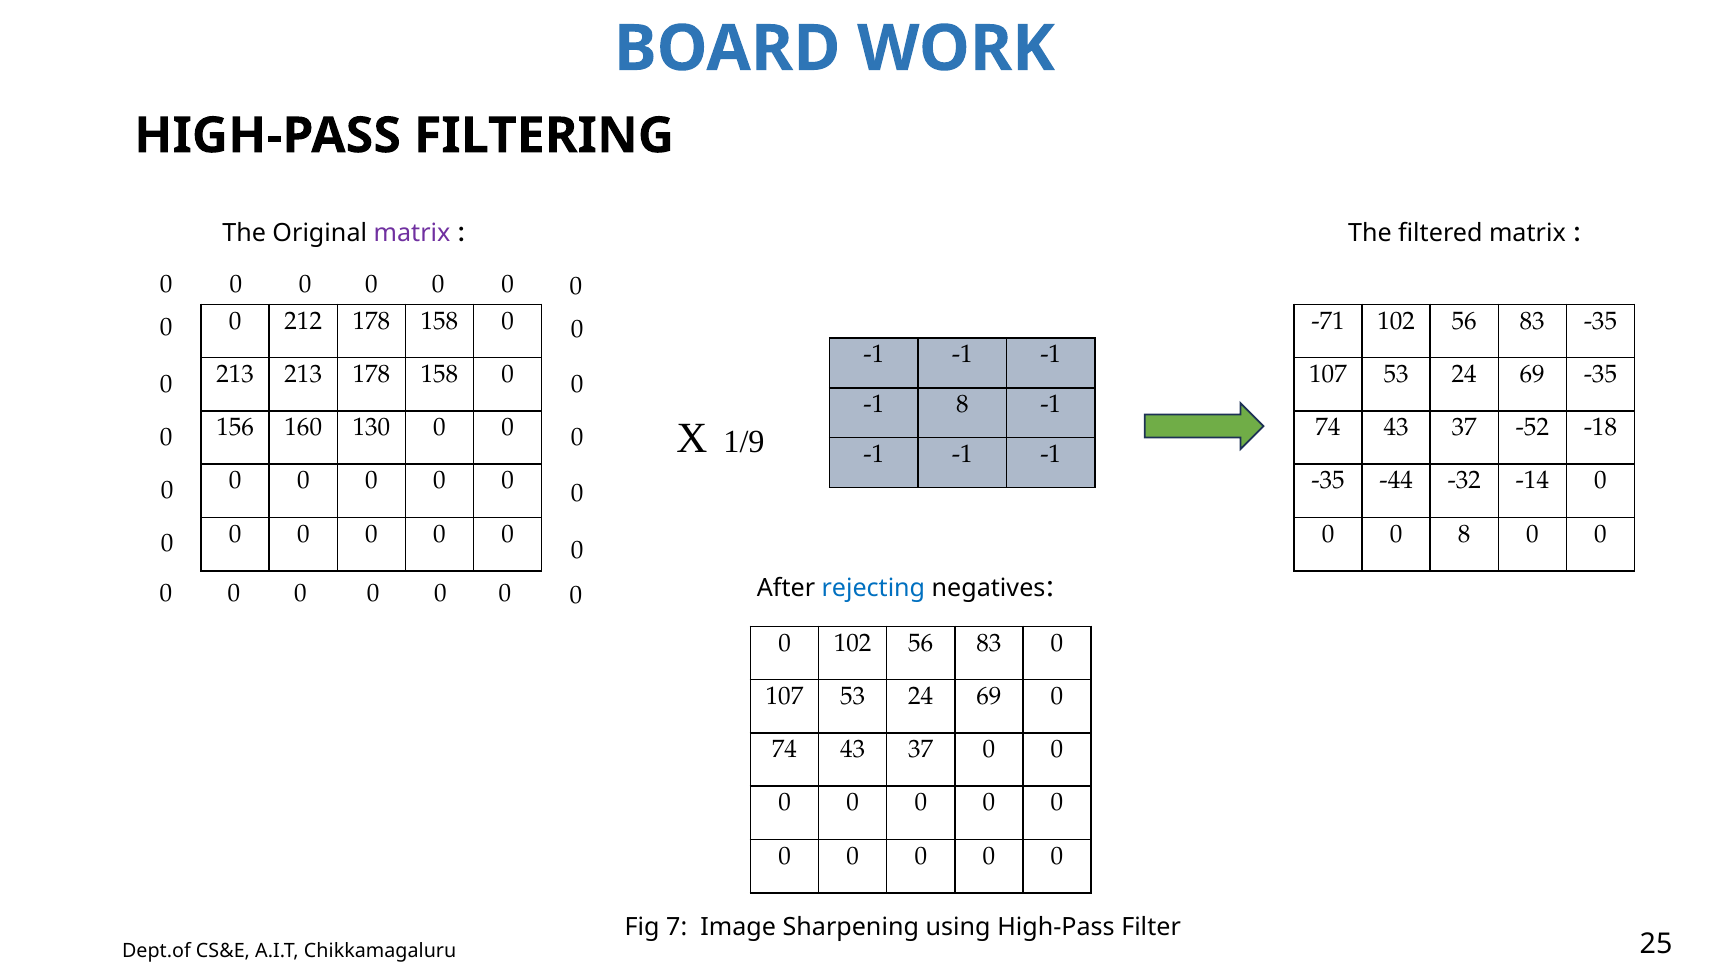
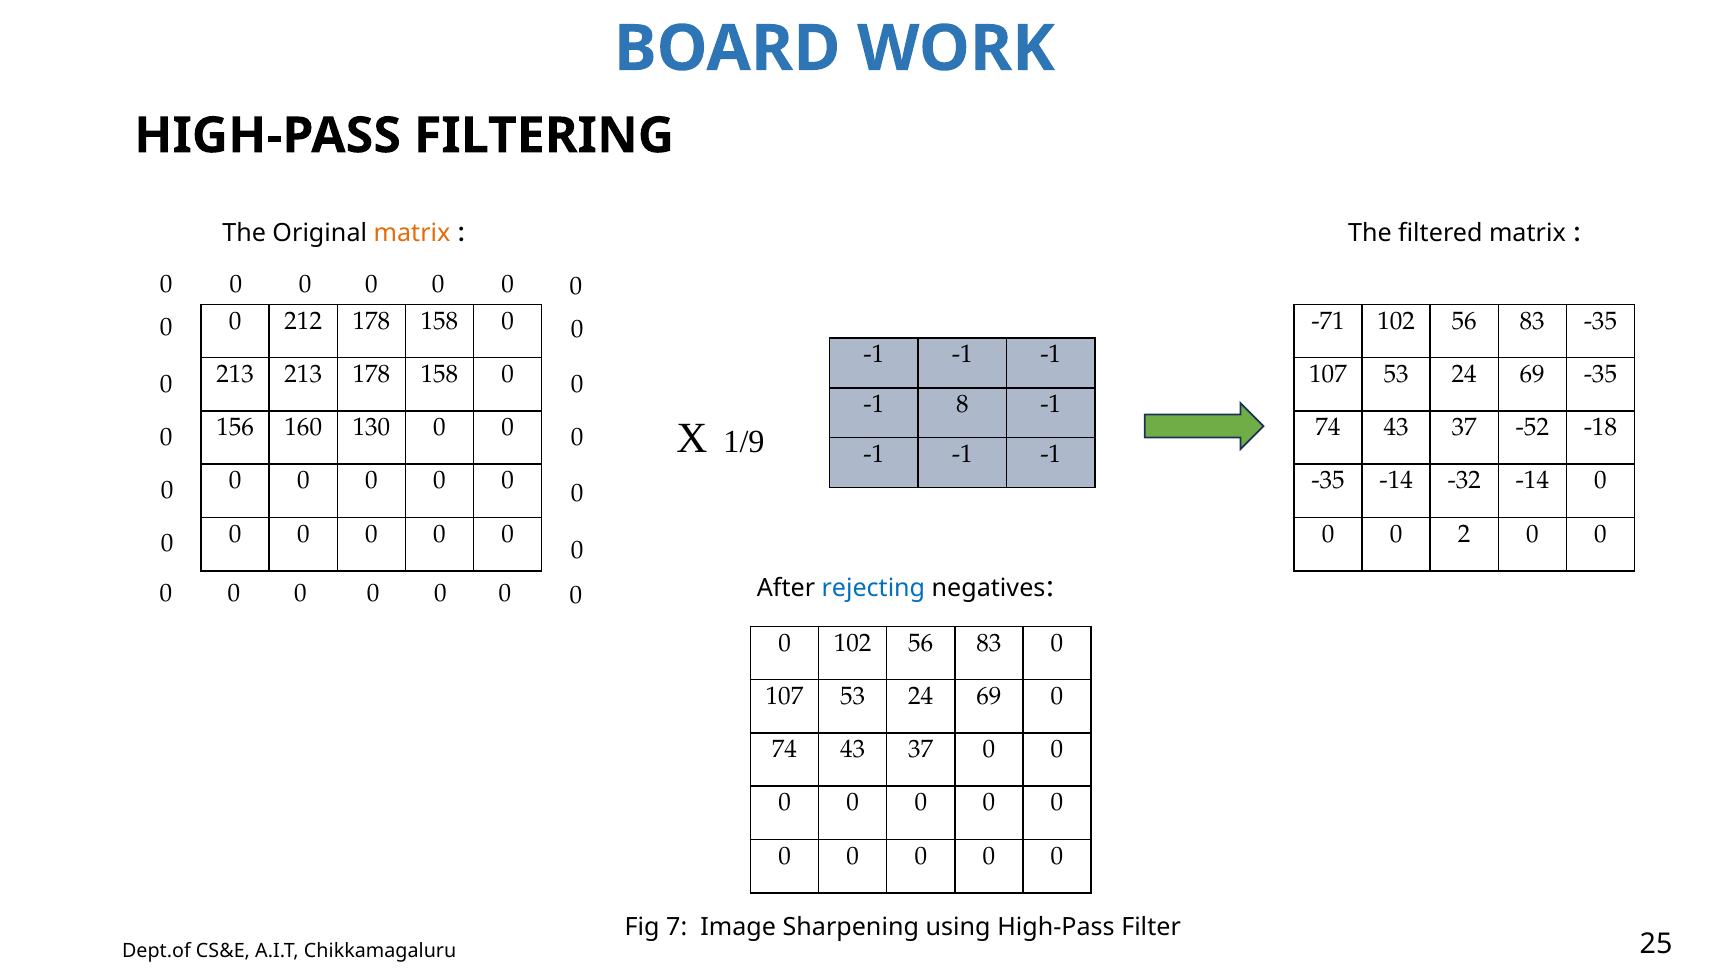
matrix at (412, 233) colour: purple -> orange
-35 -44: -44 -> -14
0 8: 8 -> 2
